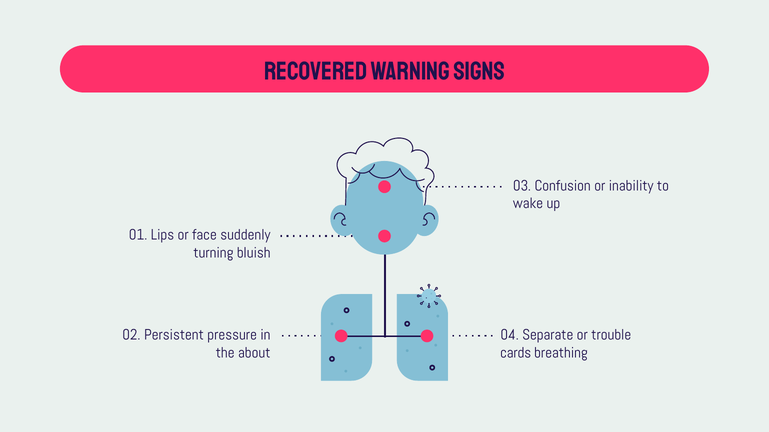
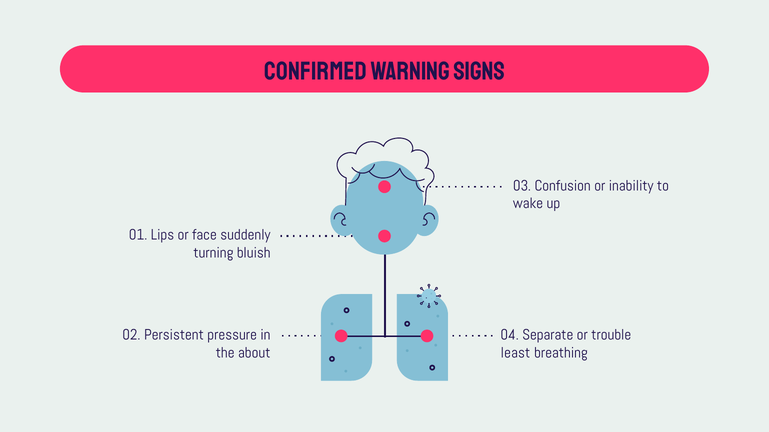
RECOVERED: RECOVERED -> CONFIRMED
cards: cards -> least
